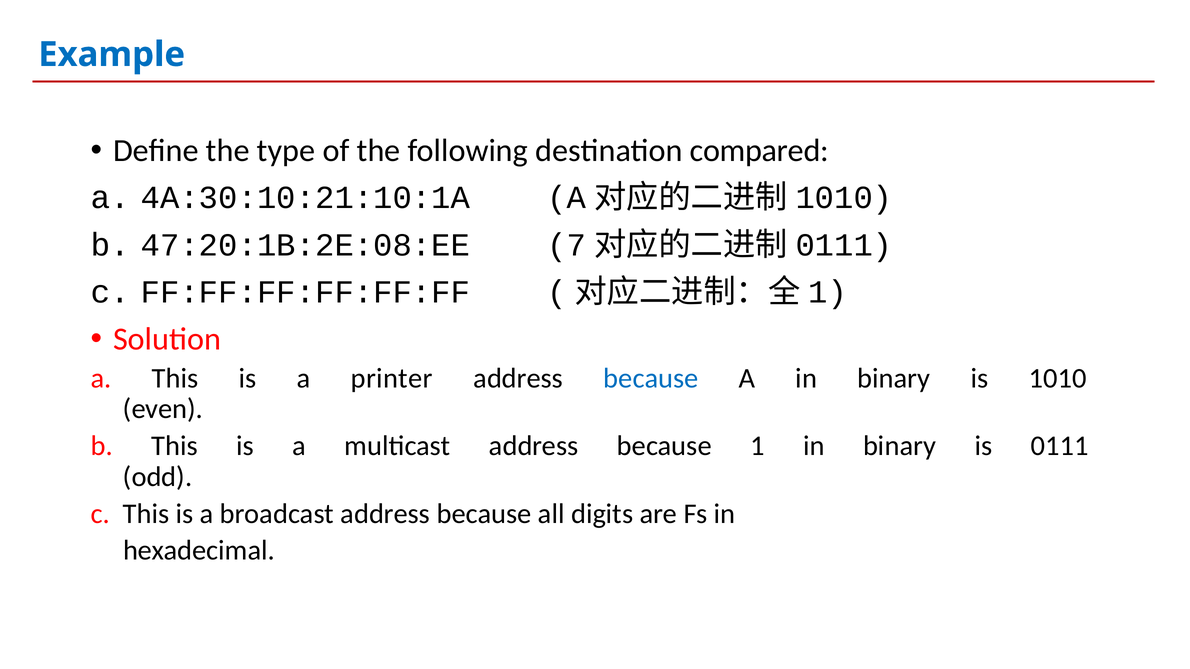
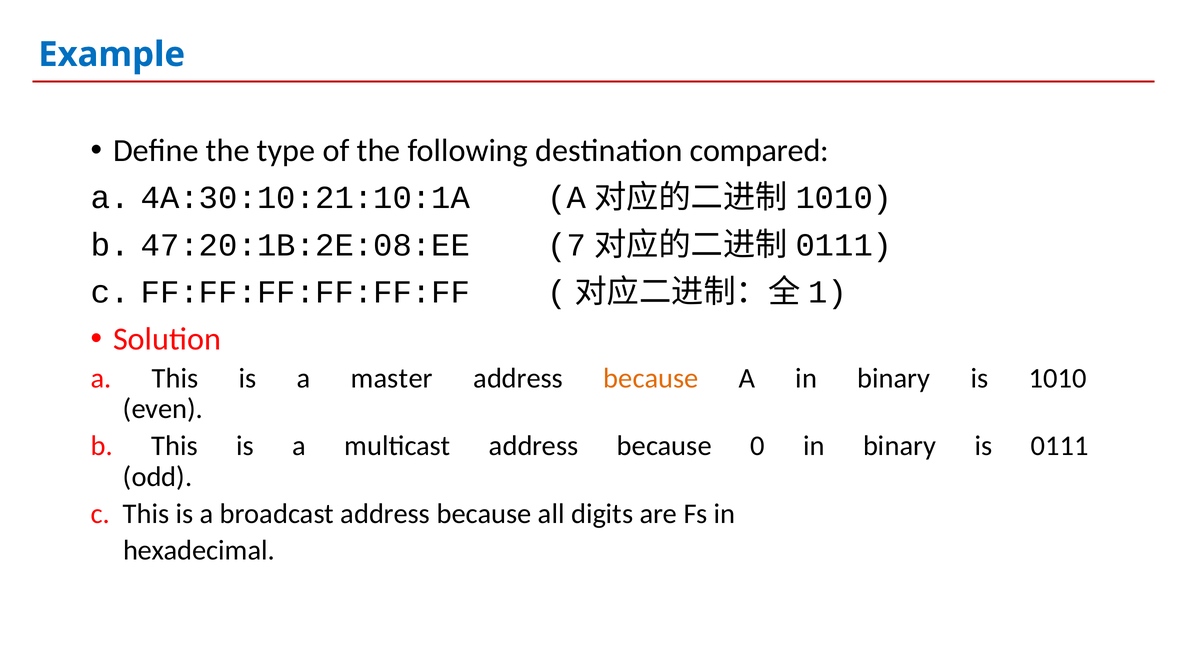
printer: printer -> master
because at (651, 378) colour: blue -> orange
1: 1 -> 0
